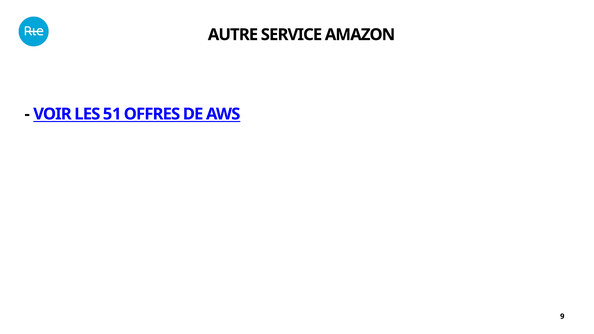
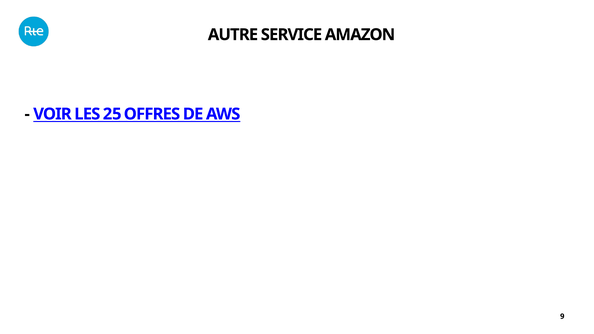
51: 51 -> 25
